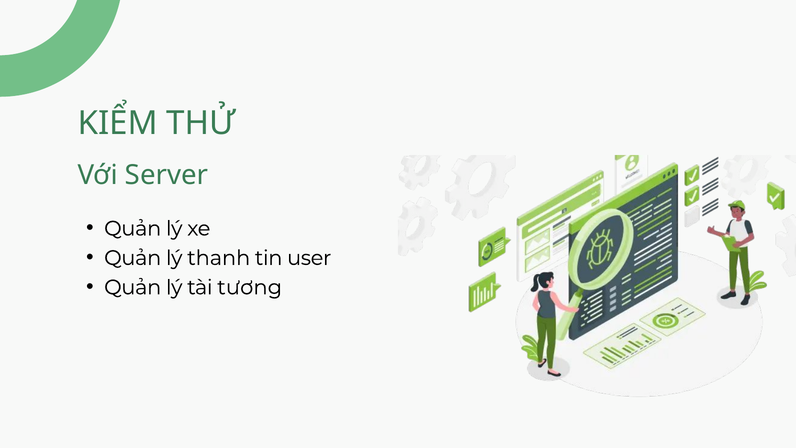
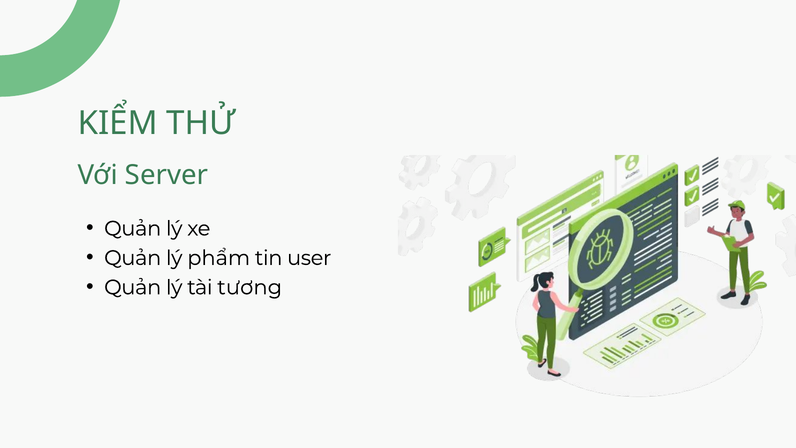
thanh: thanh -> phẩm
